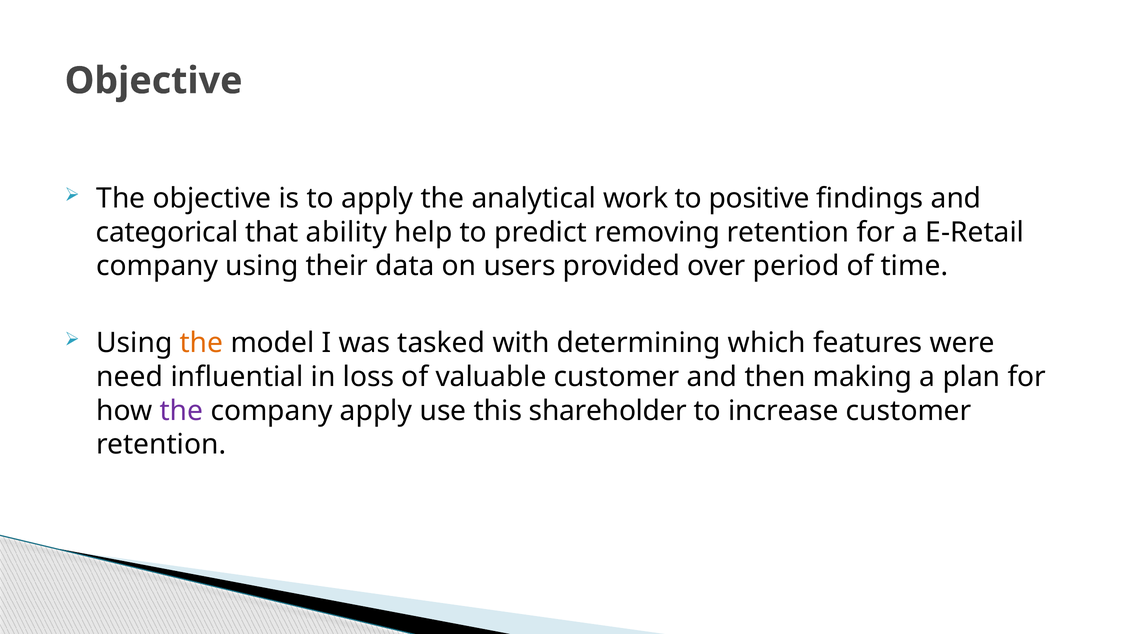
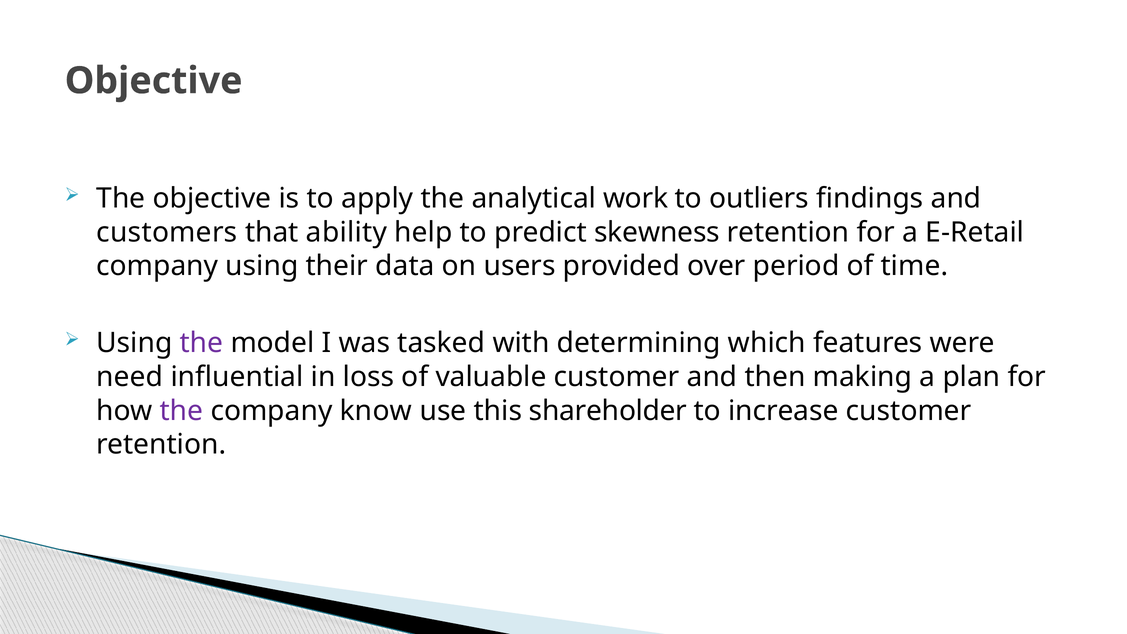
positive: positive -> outliers
categorical: categorical -> customers
removing: removing -> skewness
the at (202, 343) colour: orange -> purple
company apply: apply -> know
